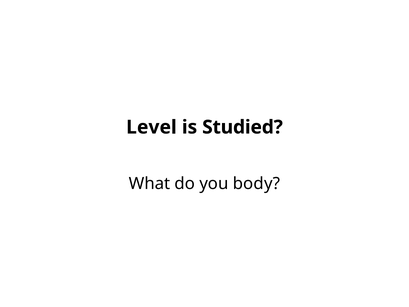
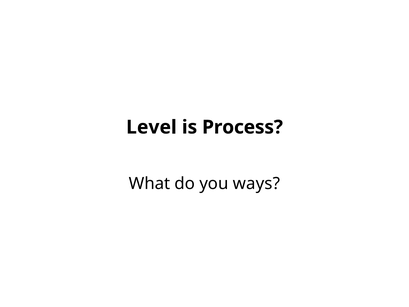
Studied: Studied -> Process
body: body -> ways
